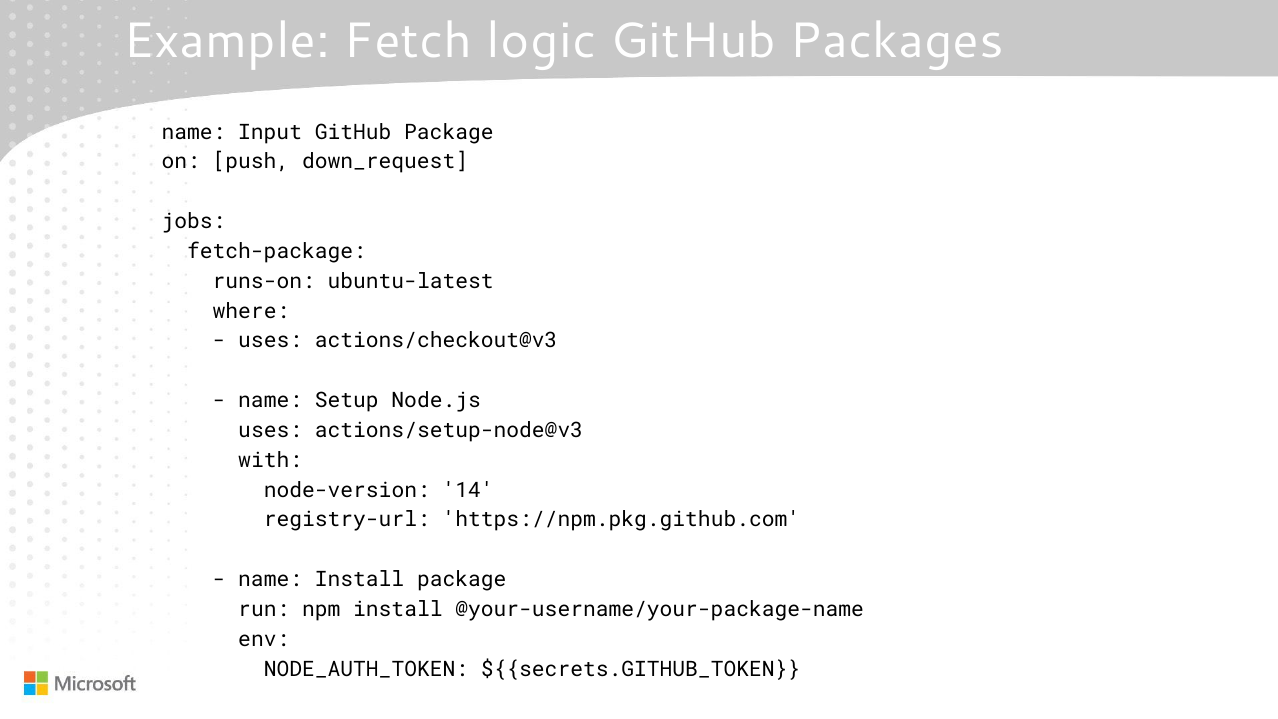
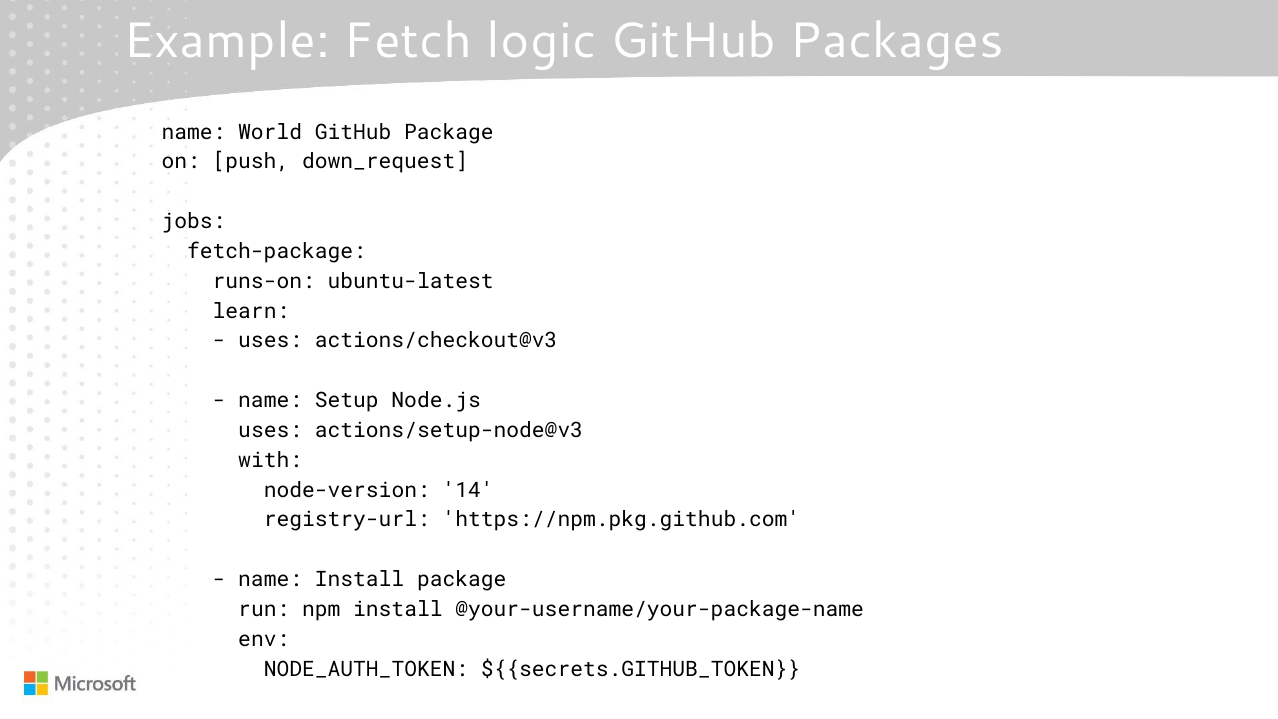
Input: Input -> World
where: where -> learn
